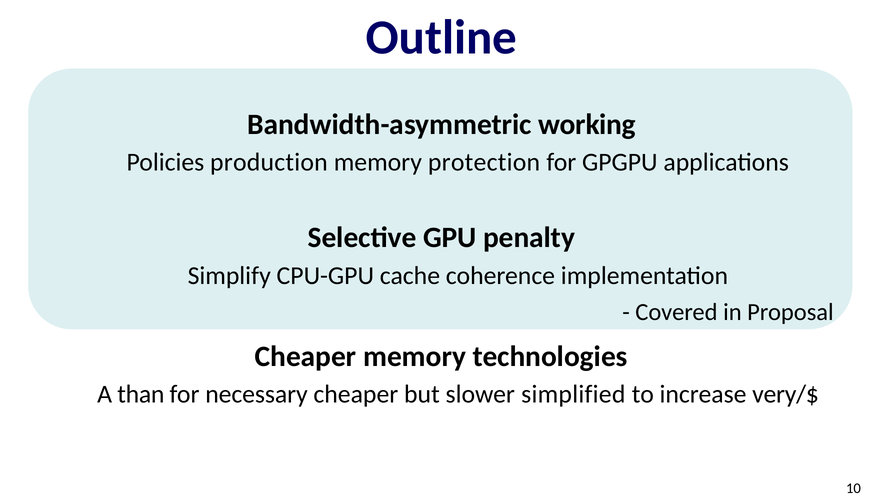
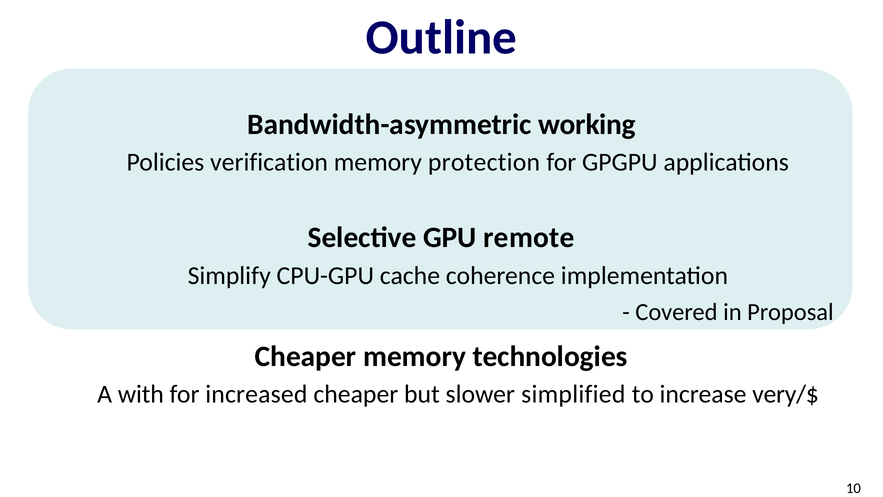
production: production -> verification
penalty: penalty -> remote
than: than -> with
necessary: necessary -> increased
